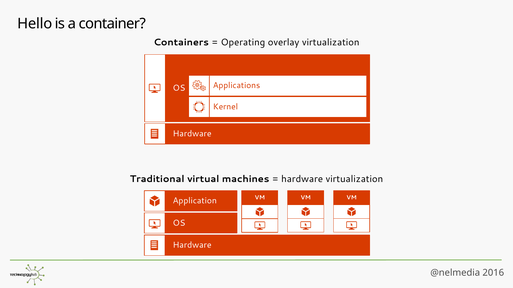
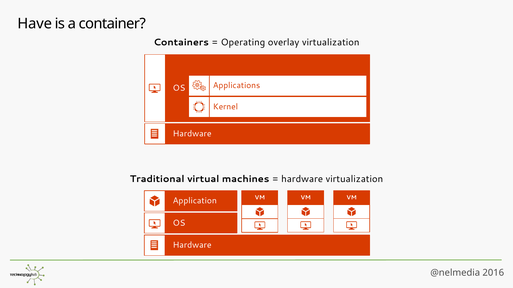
Hello: Hello -> Have
